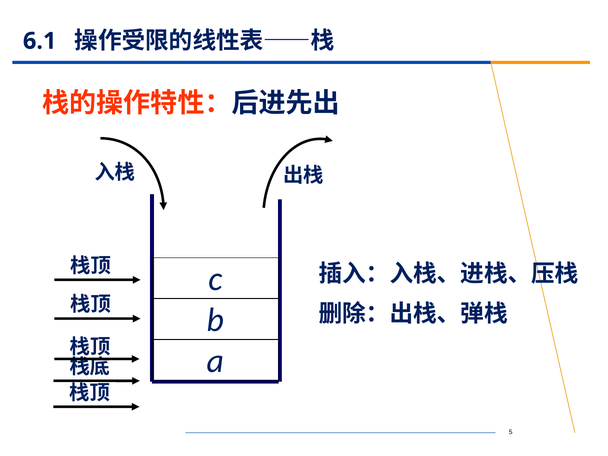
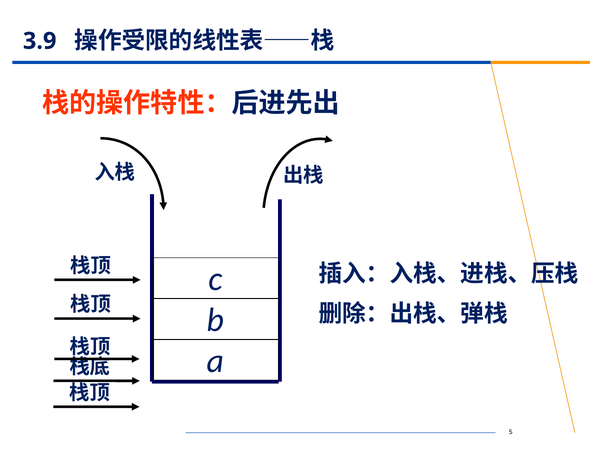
6.1: 6.1 -> 3.9
